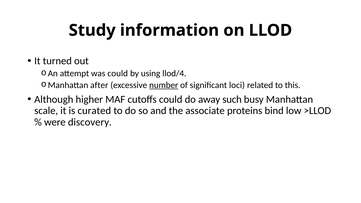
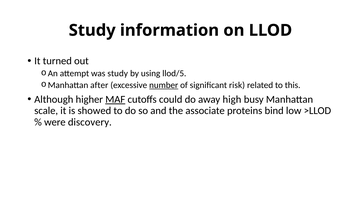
was could: could -> study
llod/4: llod/4 -> llod/5
loci: loci -> risk
MAF underline: none -> present
such: such -> high
curated: curated -> showed
